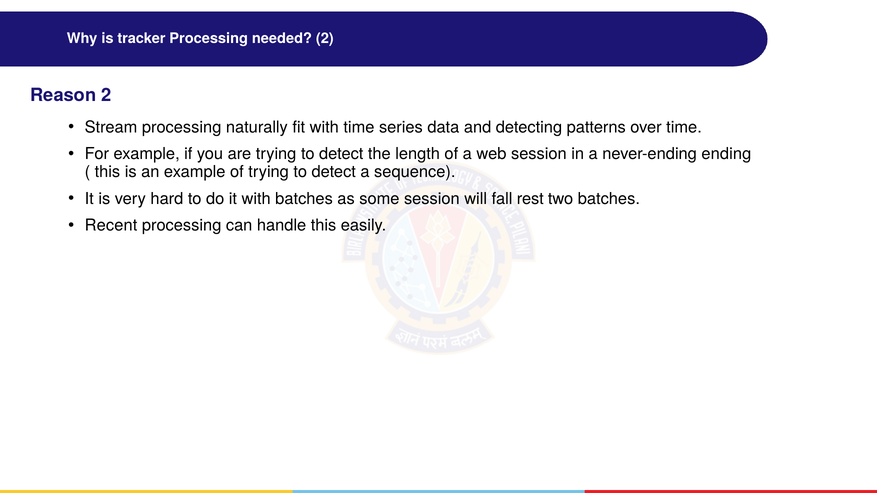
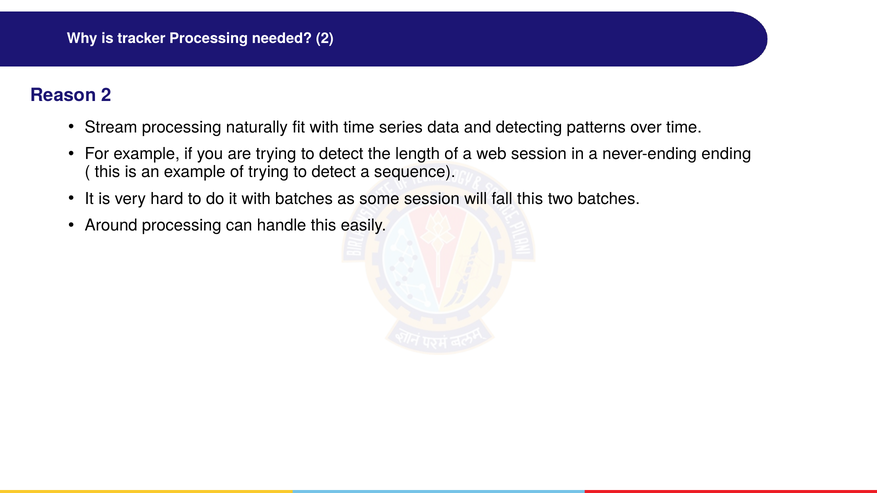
fall rest: rest -> this
Recent: Recent -> Around
